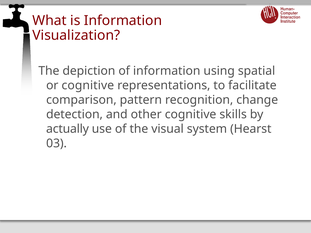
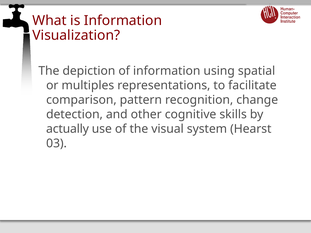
or cognitive: cognitive -> multiples
